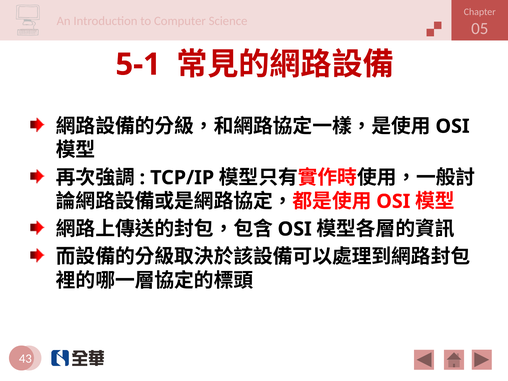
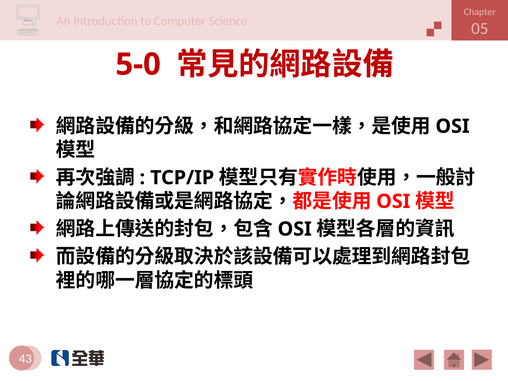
5-1: 5-1 -> 5-0
